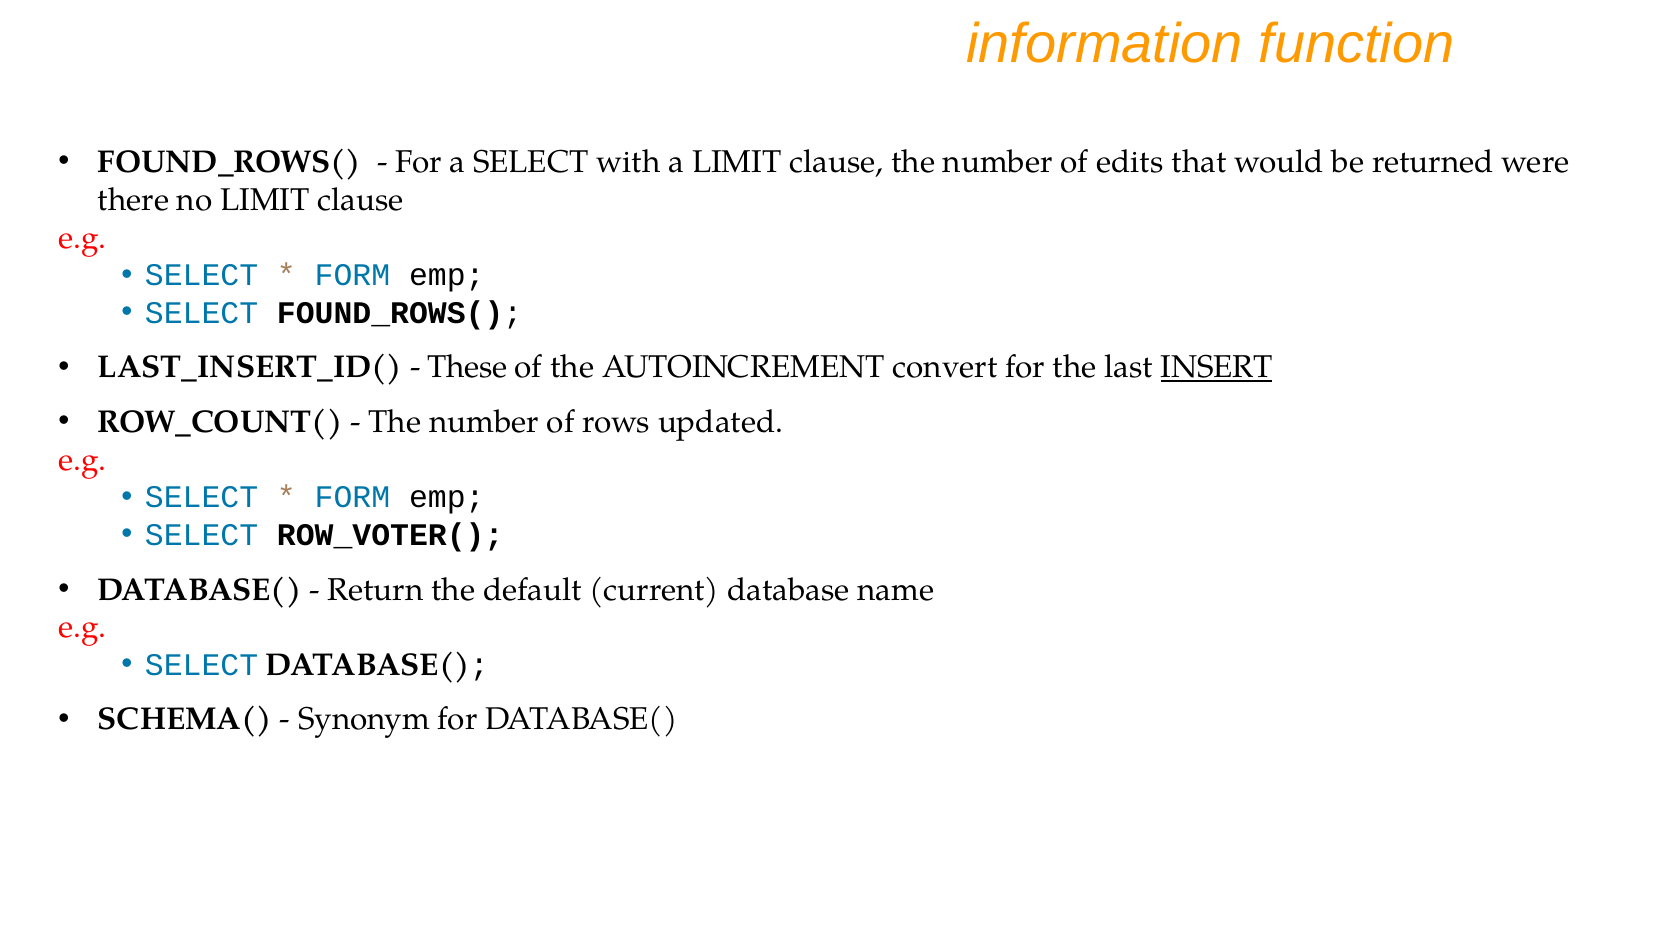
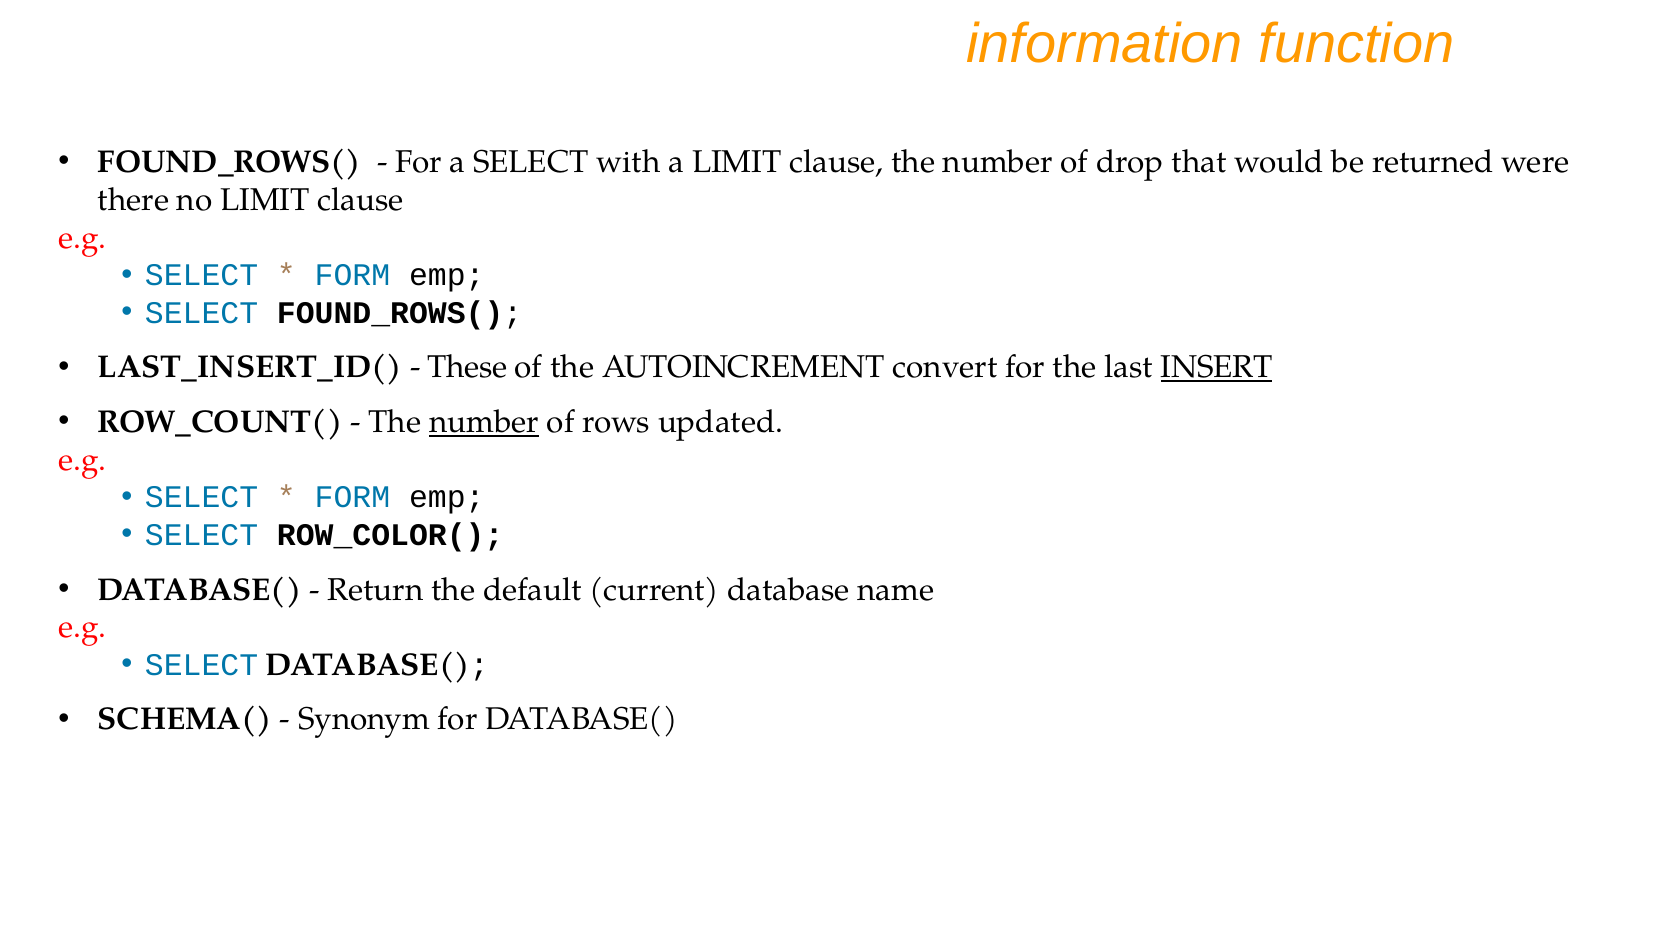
edits: edits -> drop
number at (484, 422) underline: none -> present
ROW_VOTER(: ROW_VOTER( -> ROW_COLOR(
